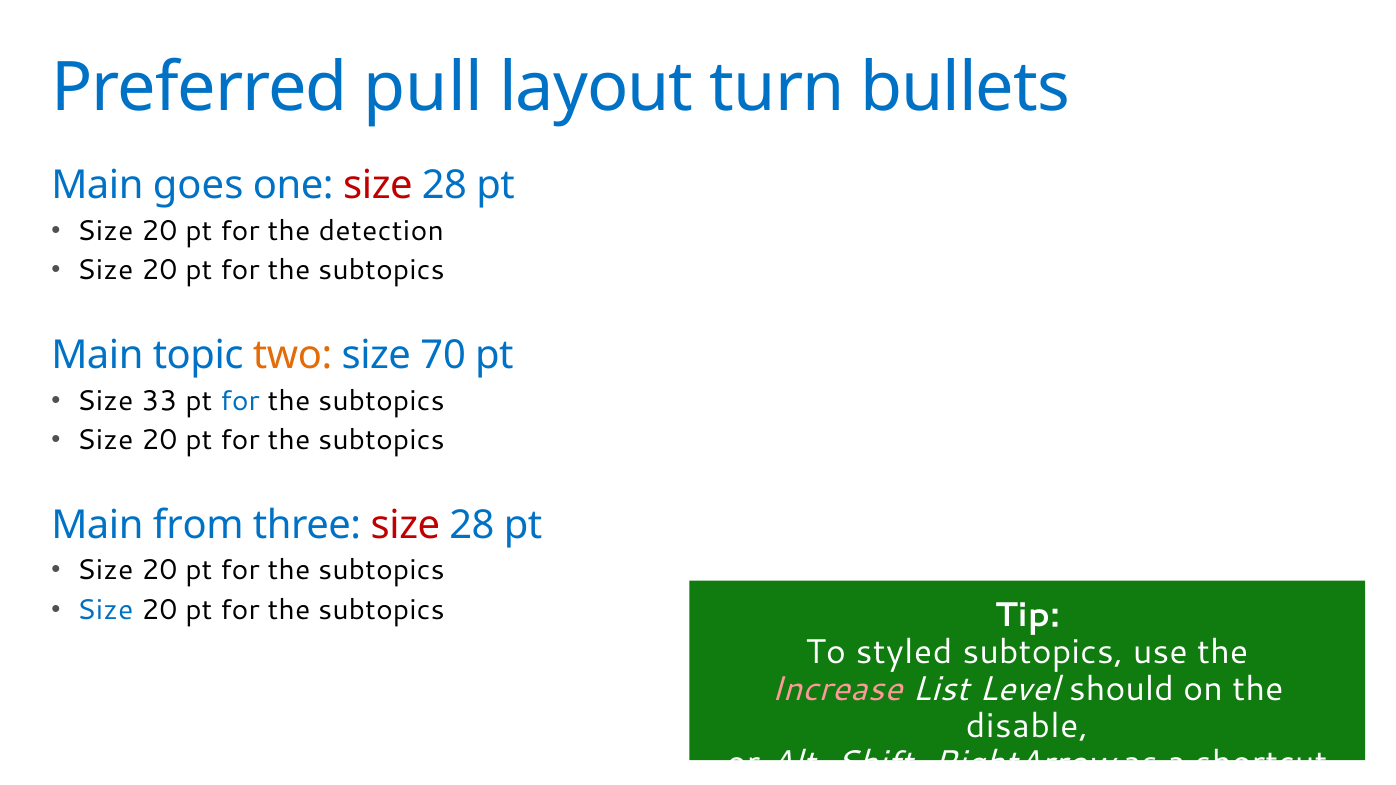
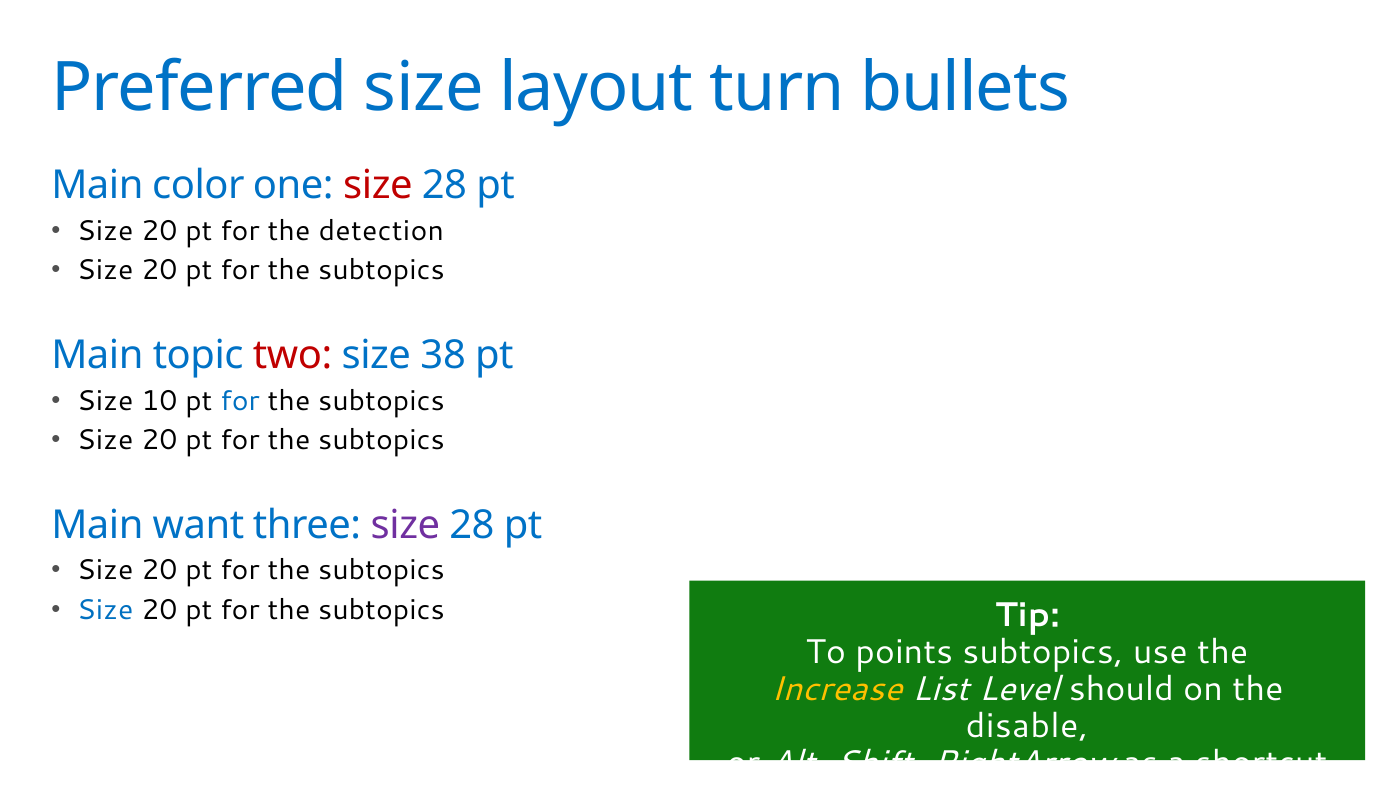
Preferred pull: pull -> size
goes: goes -> color
two colour: orange -> red
70: 70 -> 38
33: 33 -> 10
from: from -> want
size at (405, 525) colour: red -> purple
styled: styled -> points
Increase colour: pink -> yellow
